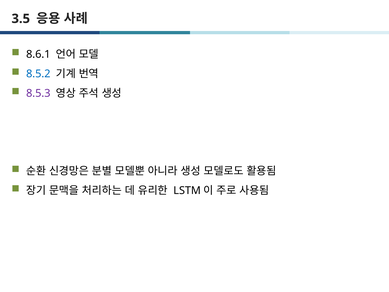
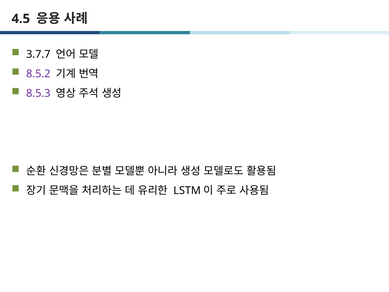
3.5: 3.5 -> 4.5
8.6.1: 8.6.1 -> 3.7.7
8.5.2 colour: blue -> purple
